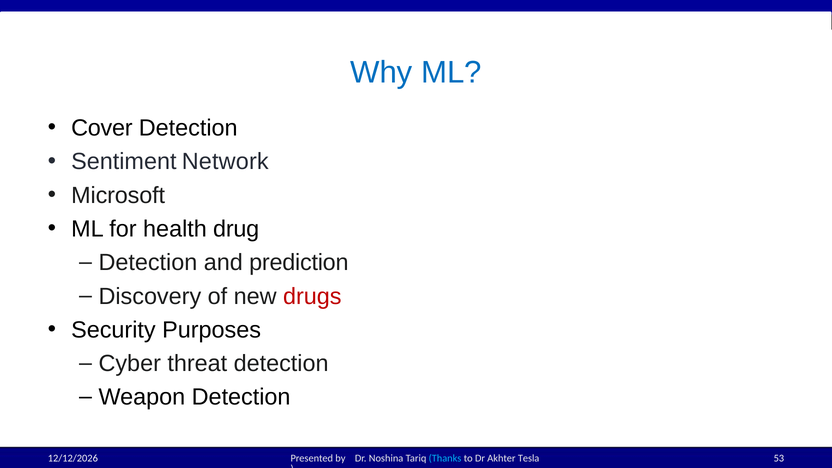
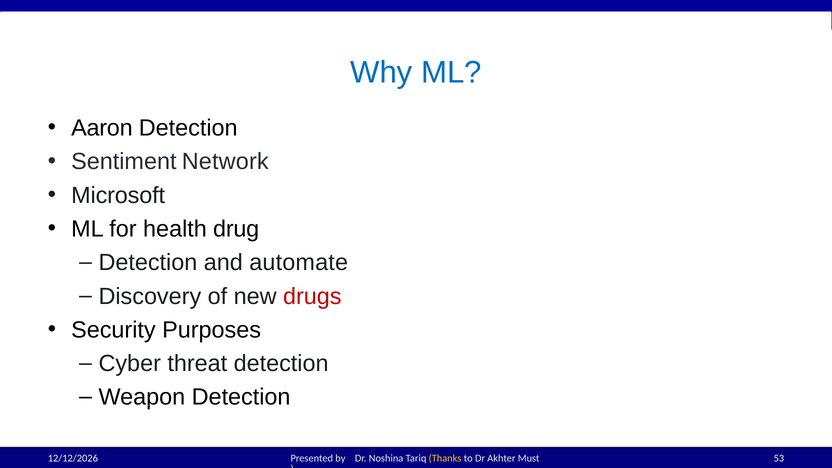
Cover: Cover -> Aaron
prediction: prediction -> automate
Thanks colour: light blue -> yellow
Tesla: Tesla -> Must
